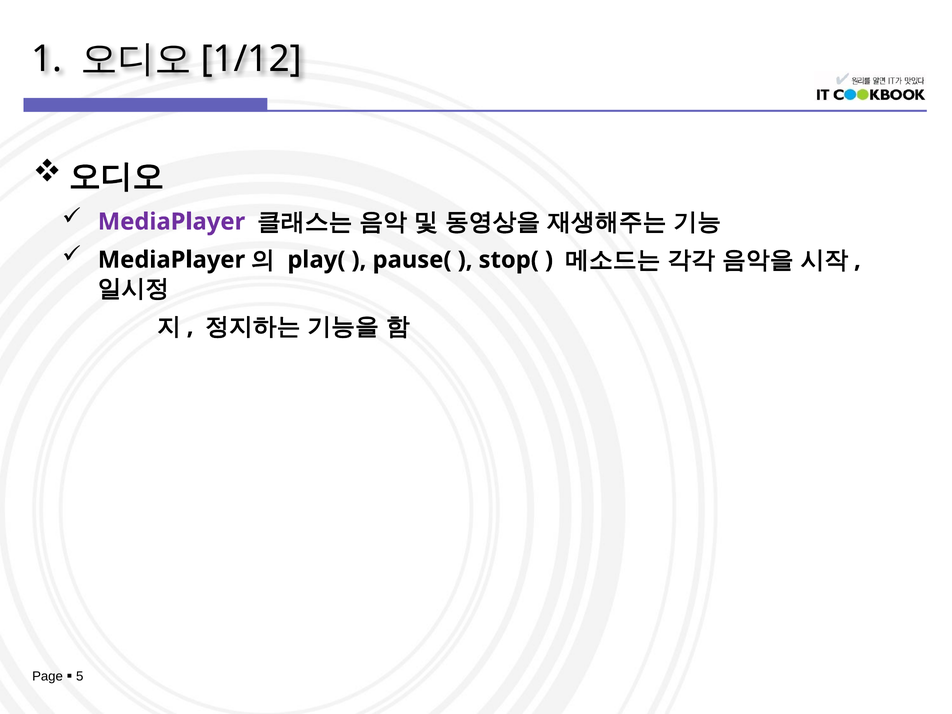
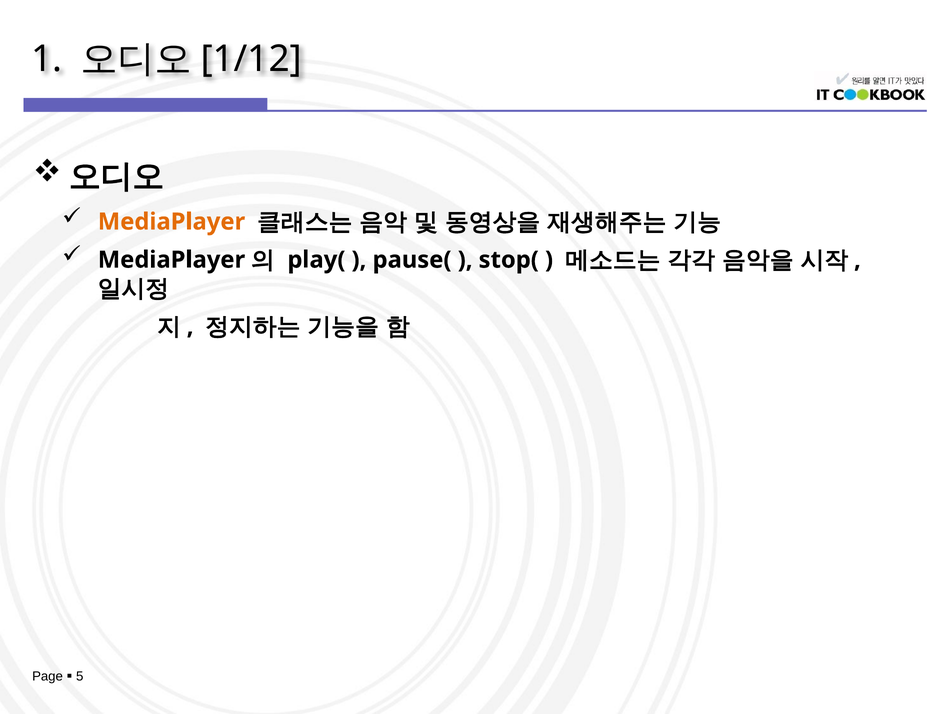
MediaPlayer at (171, 222) colour: purple -> orange
